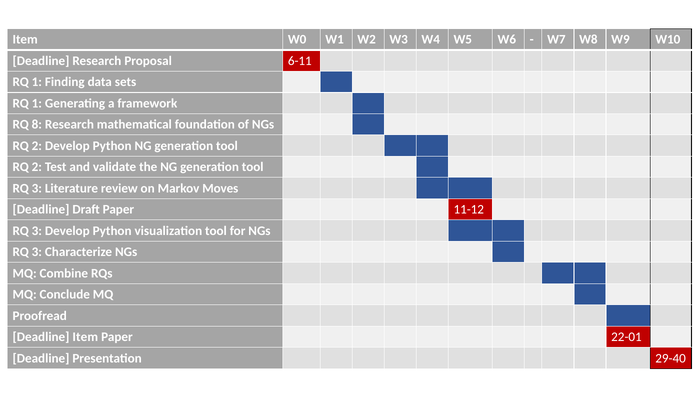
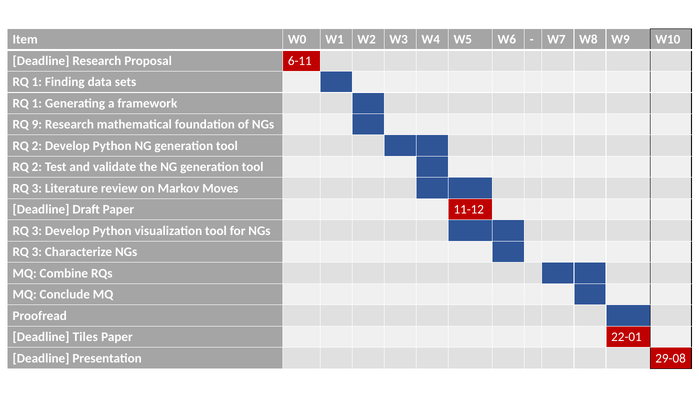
8: 8 -> 9
Deadline Item: Item -> Tiles
29-40: 29-40 -> 29-08
